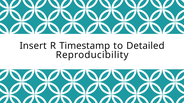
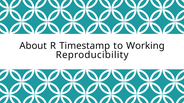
Insert: Insert -> About
Detailed: Detailed -> Working
